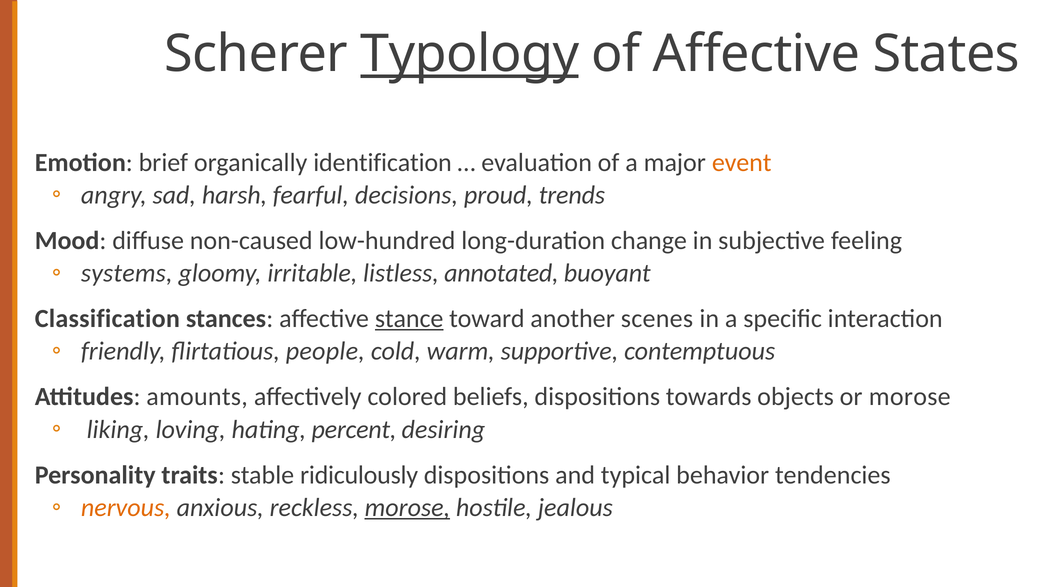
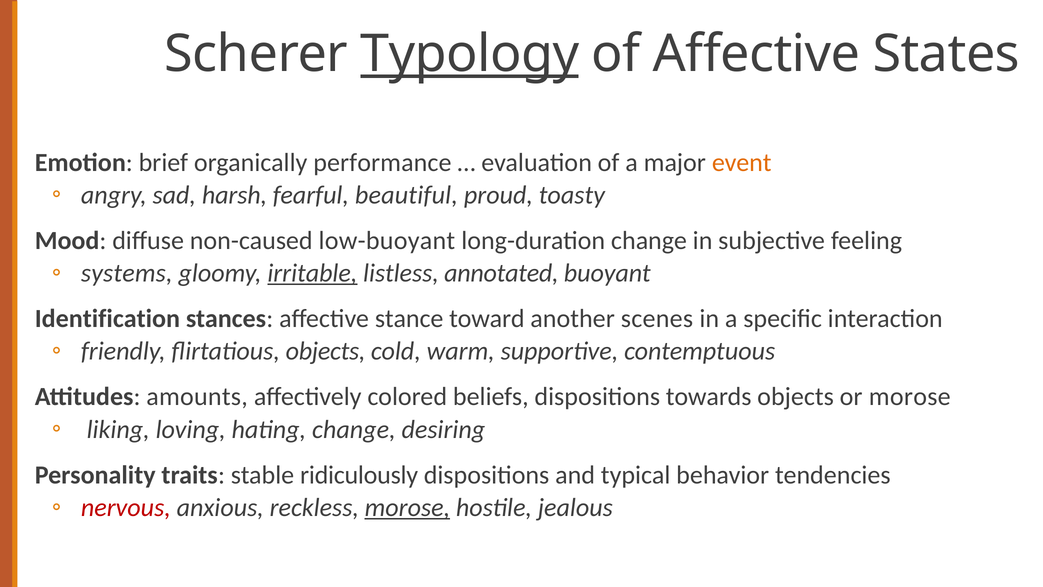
identification: identification -> performance
decisions: decisions -> beautiful
trends: trends -> toasty
low-hundred: low-hundred -> low-buoyant
irritable underline: none -> present
Classification: Classification -> Identification
stance underline: present -> none
flirtatious people: people -> objects
hating percent: percent -> change
nervous colour: orange -> red
